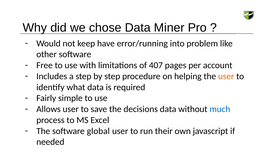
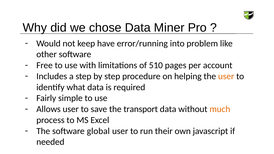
407: 407 -> 510
decisions: decisions -> transport
much colour: blue -> orange
